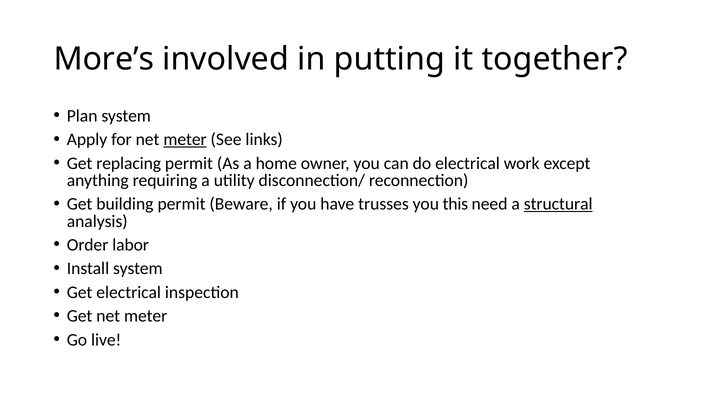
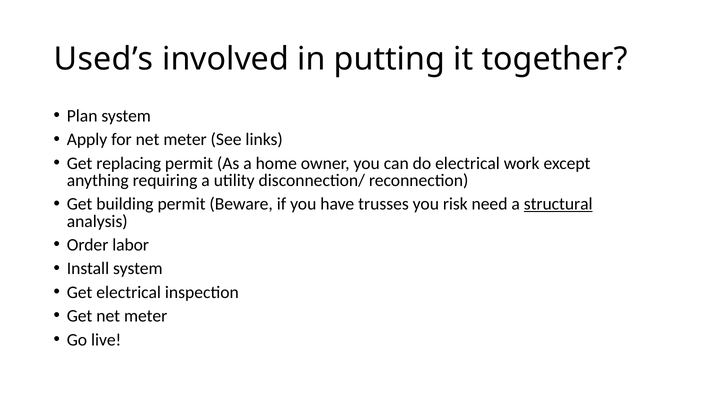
More’s: More’s -> Used’s
meter at (185, 139) underline: present -> none
this: this -> risk
